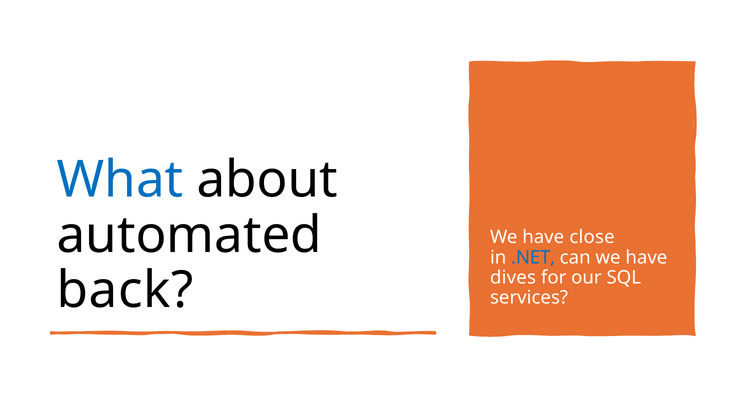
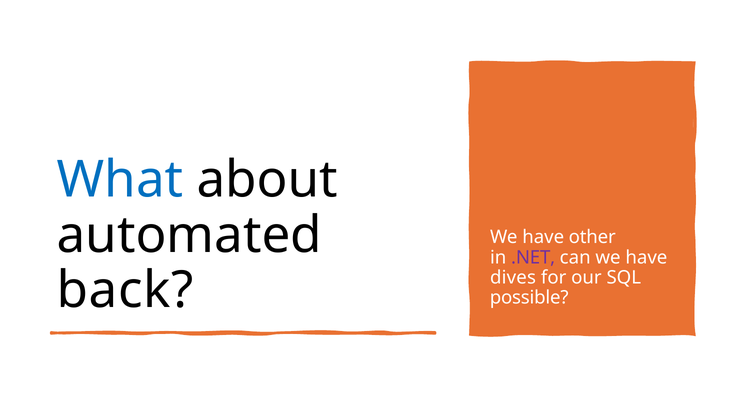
close: close -> other
.NET colour: blue -> purple
services: services -> possible
